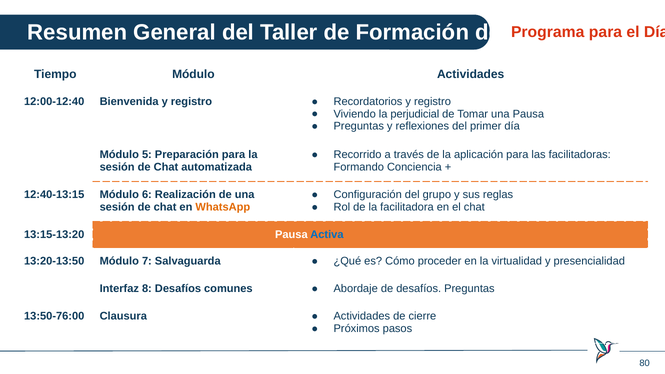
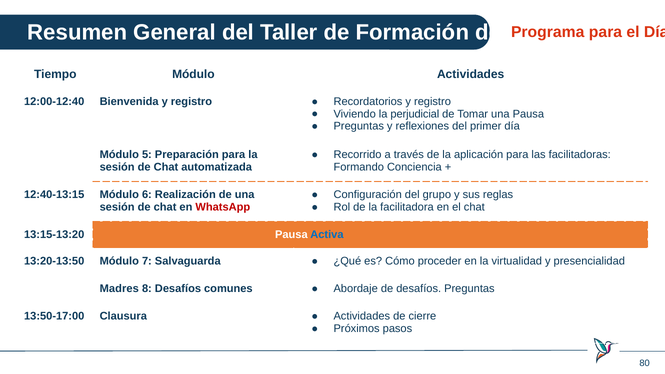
WhatsApp colour: orange -> red
Interfaz: Interfaz -> Madres
13:50-76:00: 13:50-76:00 -> 13:50-17:00
